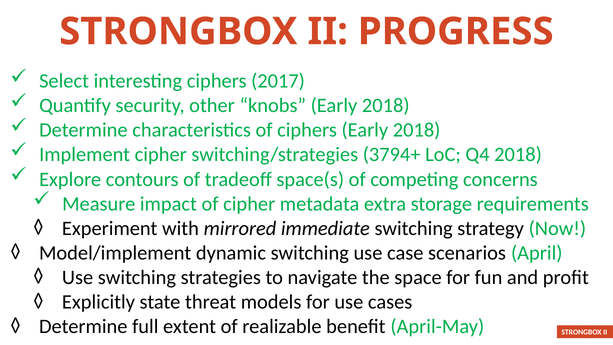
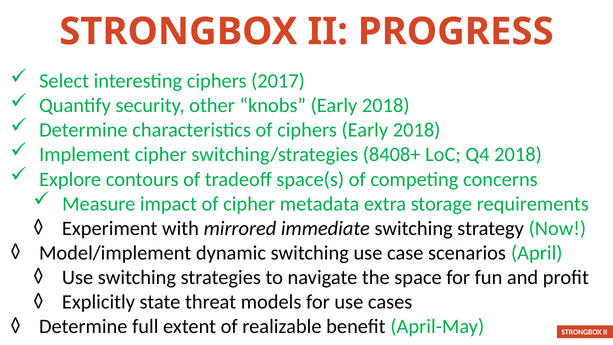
3794+: 3794+ -> 8408+
